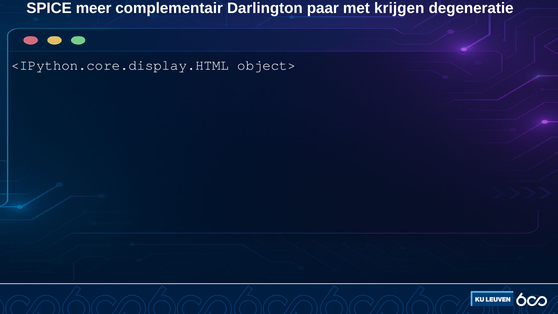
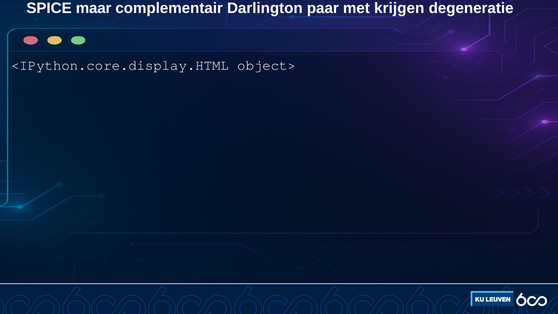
meer: meer -> maar
